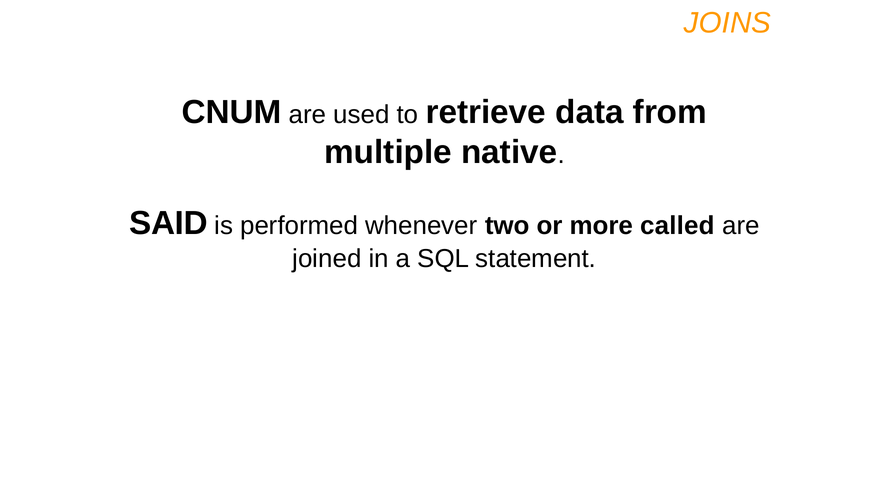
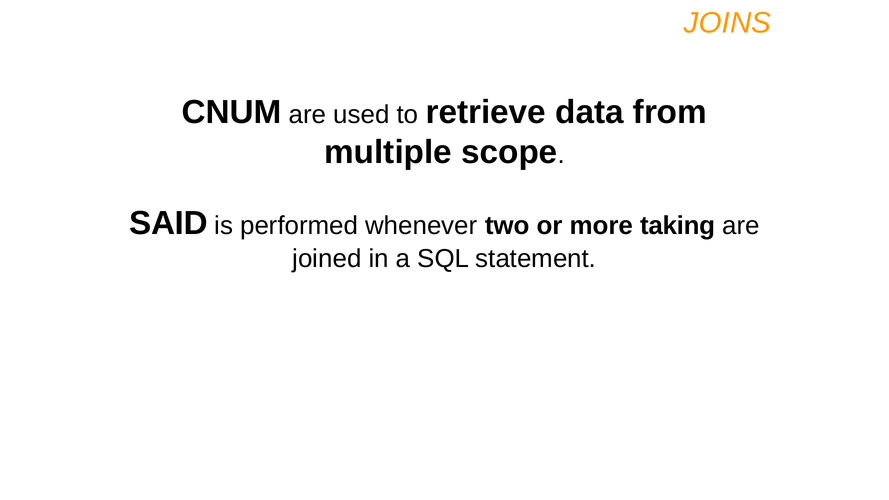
native: native -> scope
called: called -> taking
